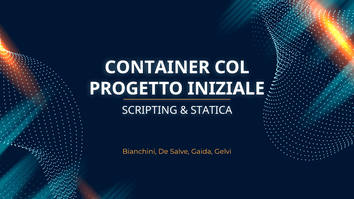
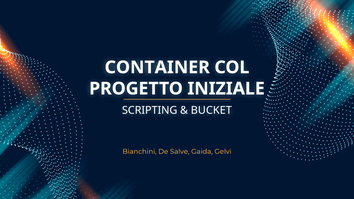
STATICA: STATICA -> BUCKET
